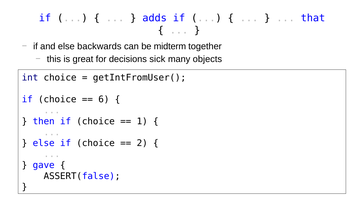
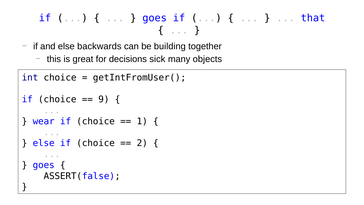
adds at (155, 18): adds -> goes
midterm: midterm -> building
6: 6 -> 9
then: then -> wear
gave at (44, 165): gave -> goes
